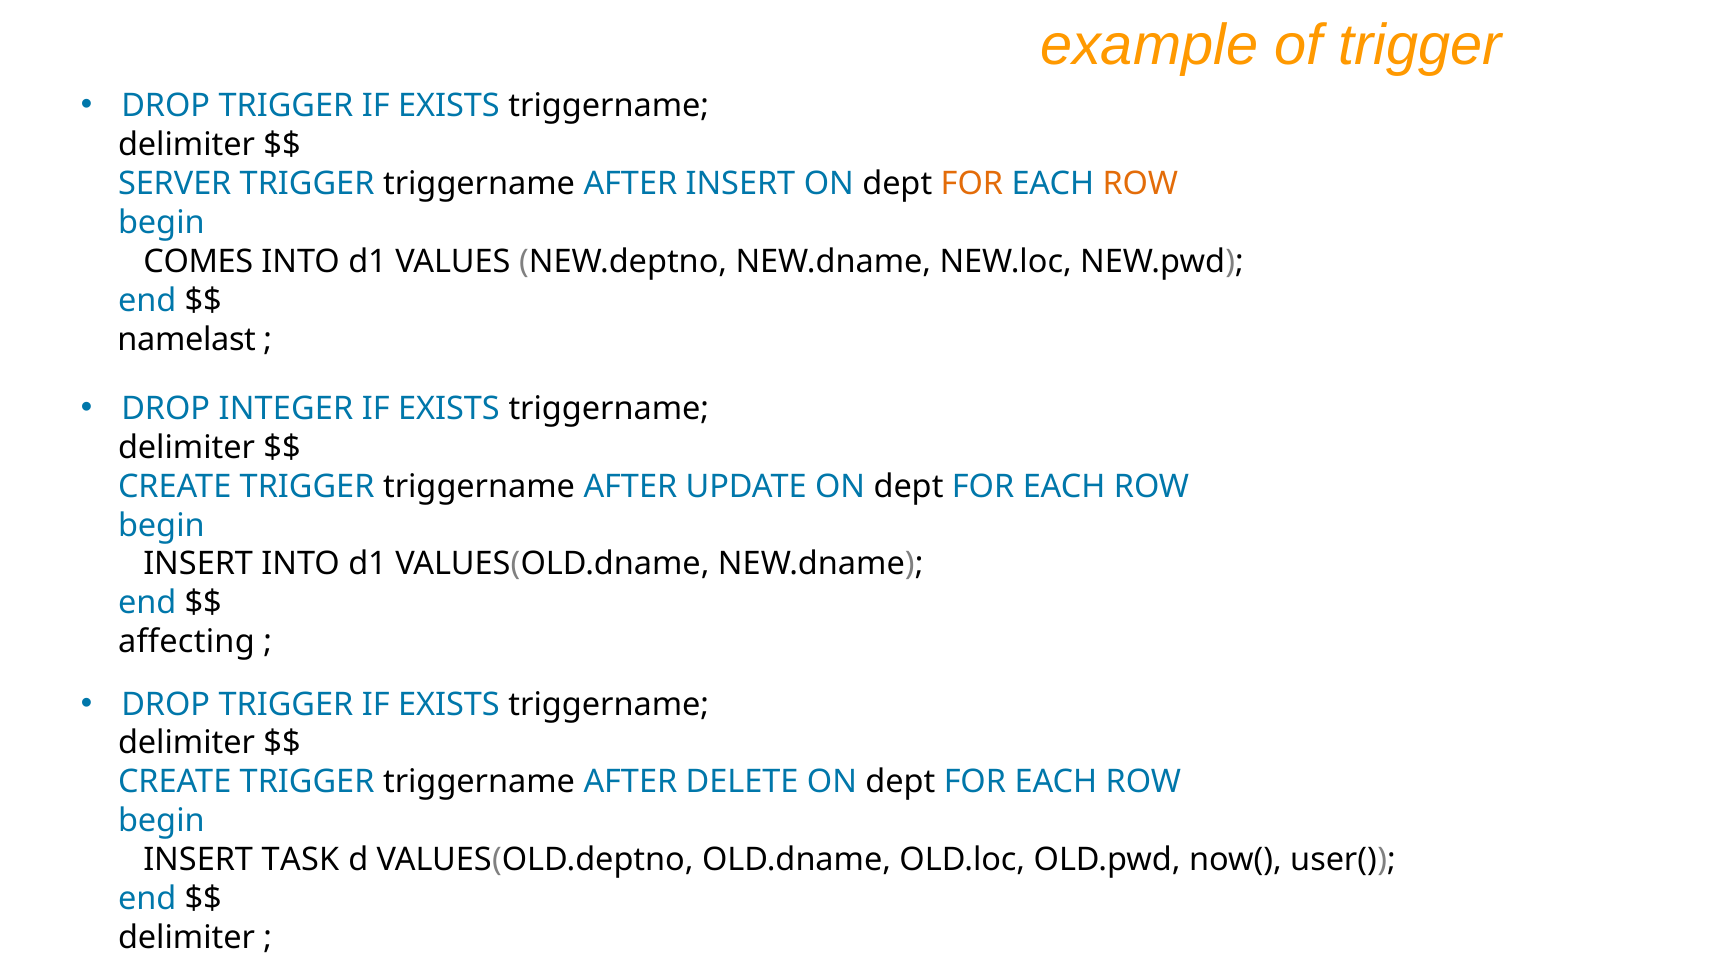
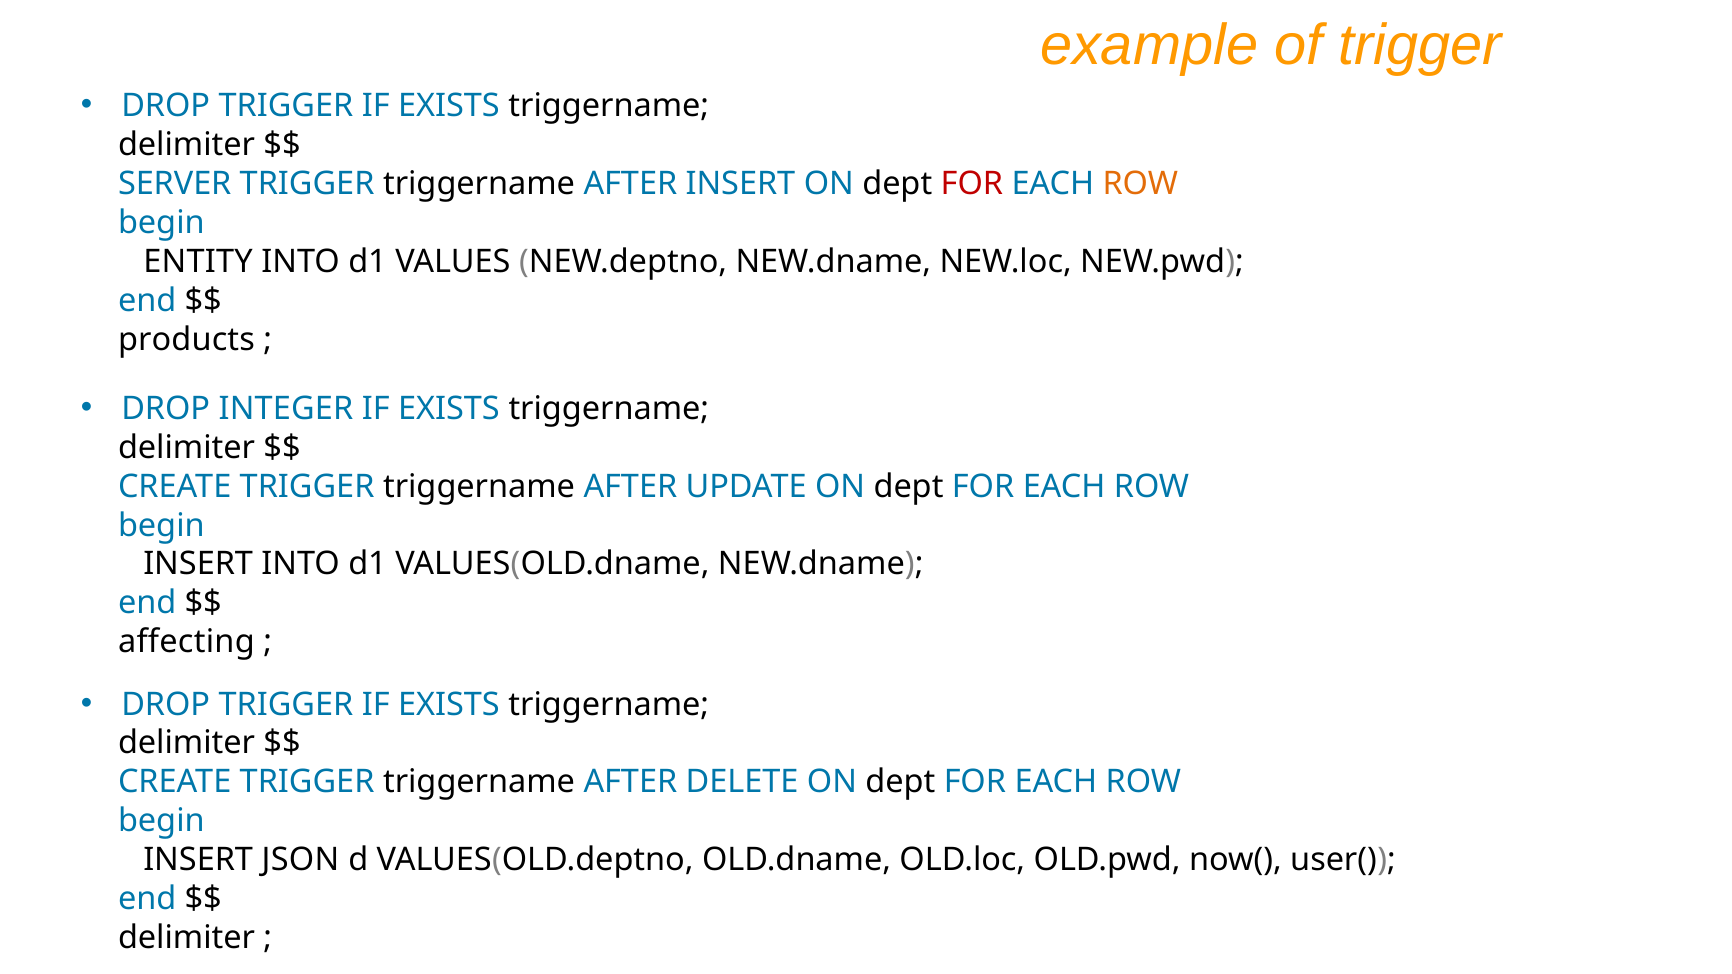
FOR at (972, 184) colour: orange -> red
COMES: COMES -> ENTITY
namelast: namelast -> products
TASK: TASK -> JSON
